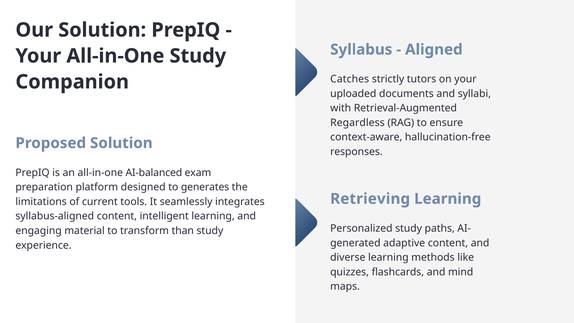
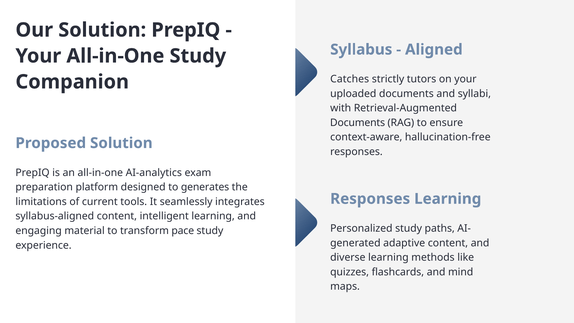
Regardless at (357, 123): Regardless -> Documents
AI-balanced: AI-balanced -> AI-analytics
Retrieving at (370, 199): Retrieving -> Responses
than: than -> pace
